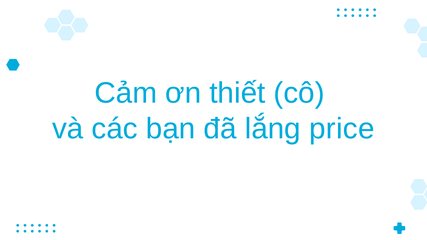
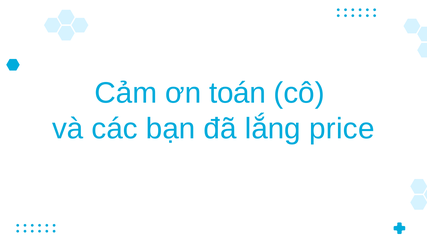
thiết: thiết -> toán
